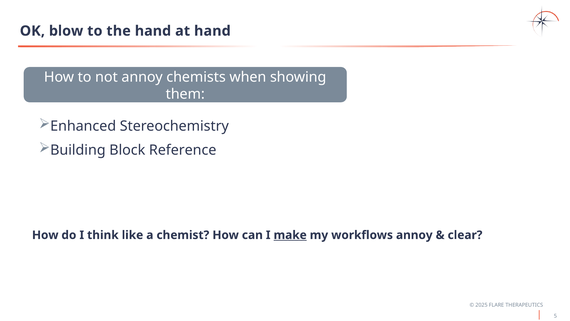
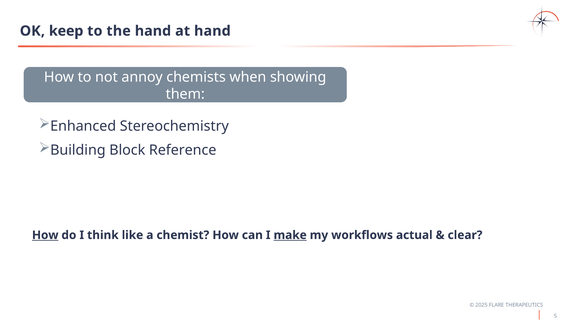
blow: blow -> keep
How at (45, 235) underline: none -> present
workflows annoy: annoy -> actual
